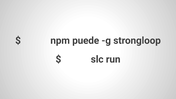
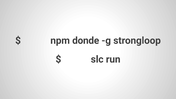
puede: puede -> donde
